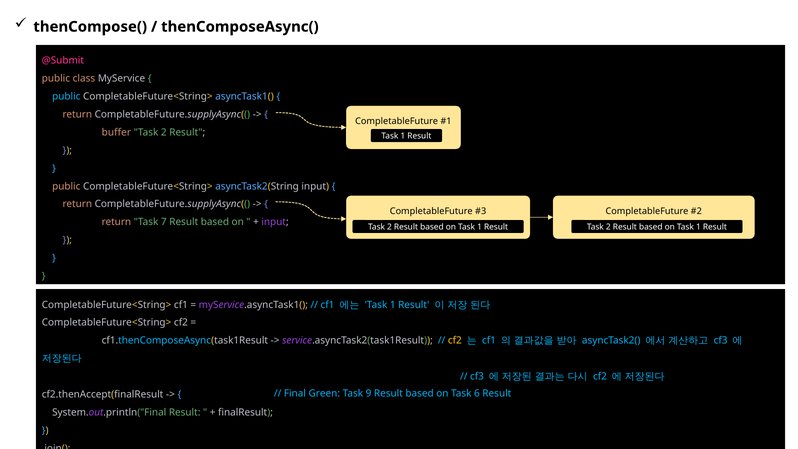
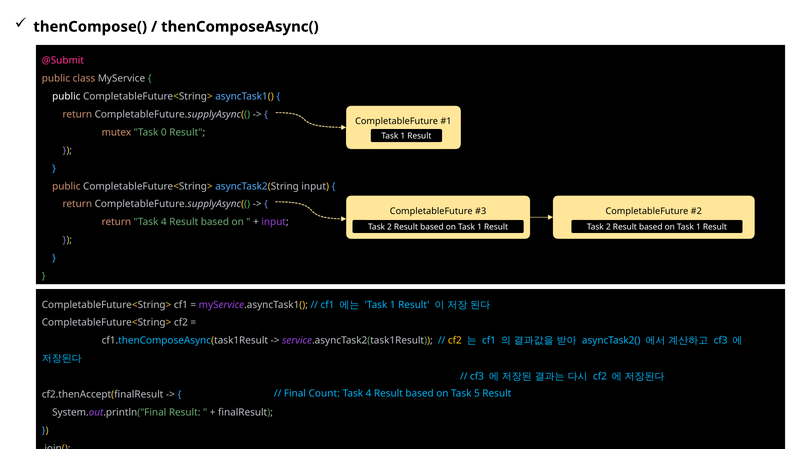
public at (66, 96) colour: light blue -> white
buffer: buffer -> mutex
2 at (164, 132): 2 -> 0
return Task 7: 7 -> 4
Green: Green -> Count
9 at (369, 393): 9 -> 4
6: 6 -> 5
